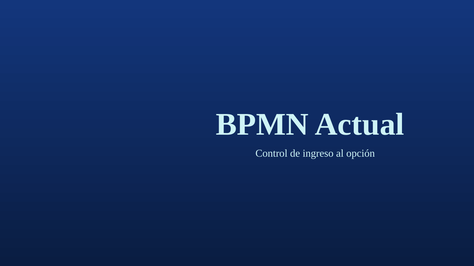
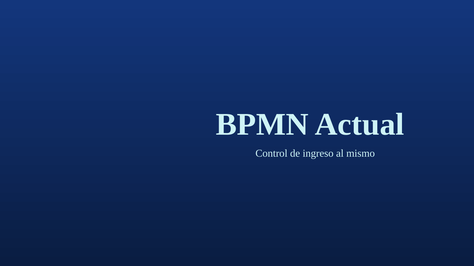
opción: opción -> mismo
